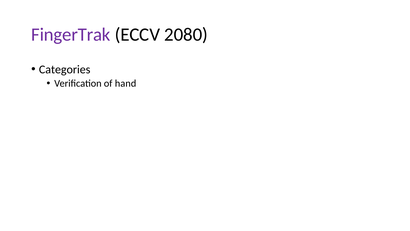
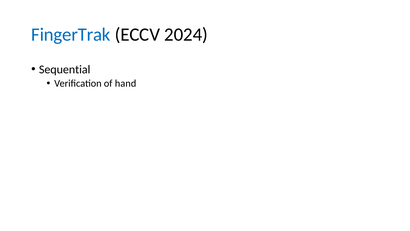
FingerTrak colour: purple -> blue
2080: 2080 -> 2024
Categories: Categories -> Sequential
